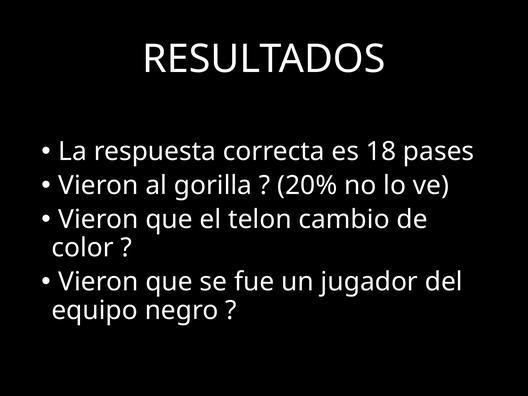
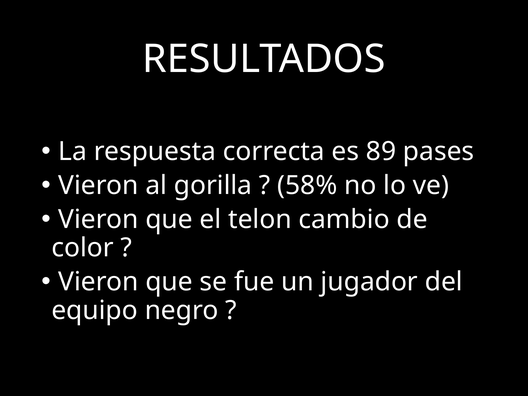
18: 18 -> 89
20%: 20% -> 58%
